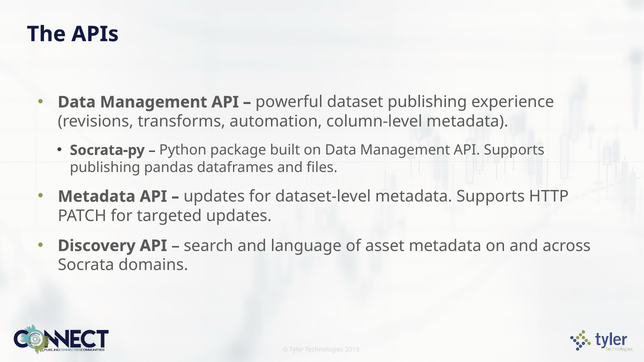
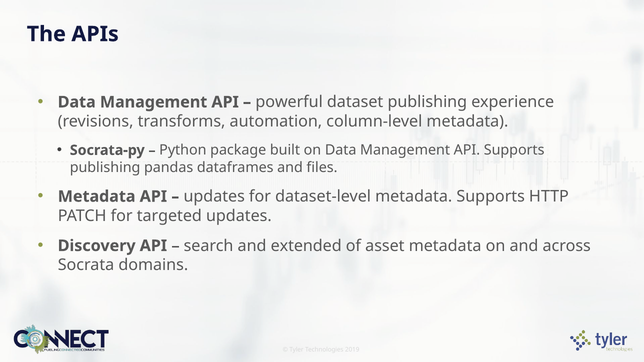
language: language -> extended
